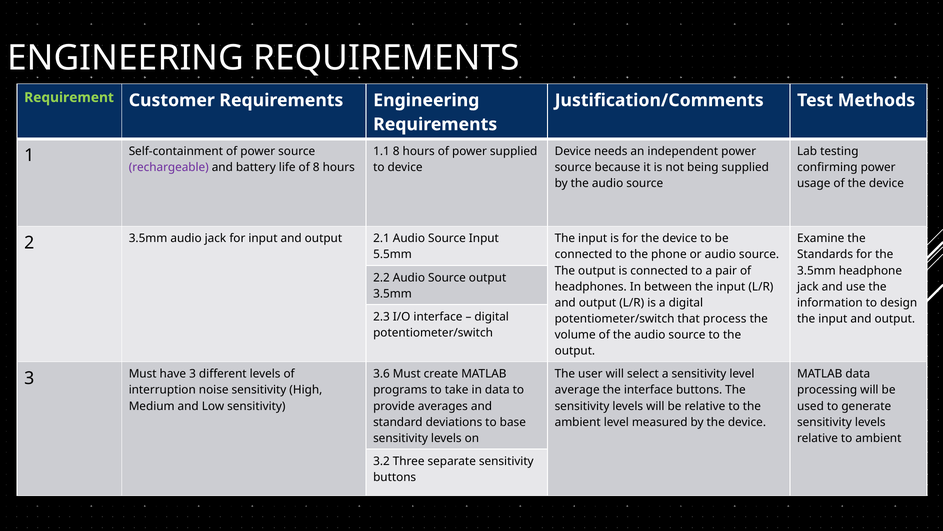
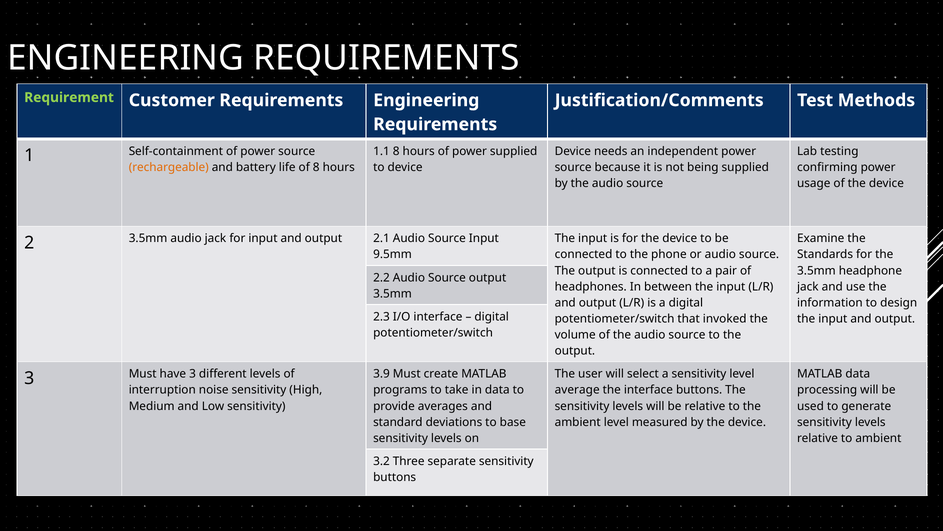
rechargeable colour: purple -> orange
5.5mm: 5.5mm -> 9.5mm
process: process -> invoked
3.6: 3.6 -> 3.9
